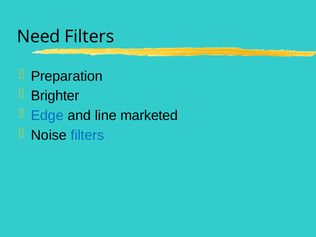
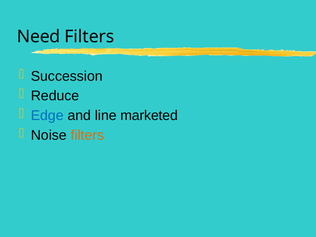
Preparation: Preparation -> Succession
Brighter: Brighter -> Reduce
filters at (87, 135) colour: blue -> orange
